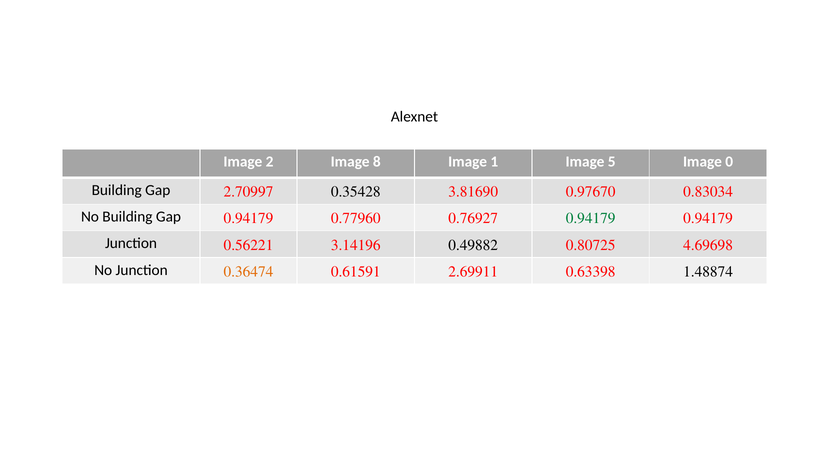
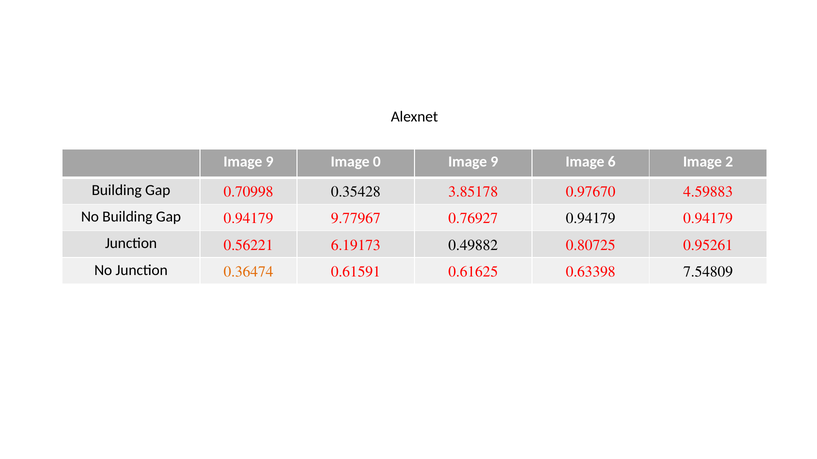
2 at (270, 162): 2 -> 9
8: 8 -> 0
1 at (494, 162): 1 -> 9
5: 5 -> 6
0: 0 -> 2
2.70997: 2.70997 -> 0.70998
3.81690: 3.81690 -> 3.85178
0.83034: 0.83034 -> 4.59883
0.77960: 0.77960 -> 9.77967
0.94179 at (591, 219) colour: green -> black
3.14196: 3.14196 -> 6.19173
4.69698: 4.69698 -> 0.95261
2.69911: 2.69911 -> 0.61625
1.48874: 1.48874 -> 7.54809
